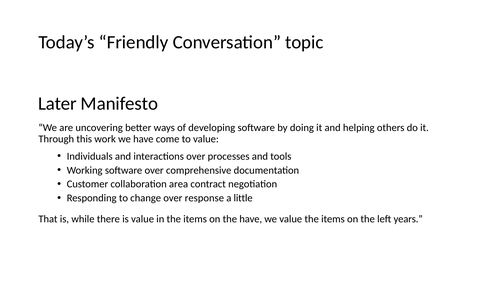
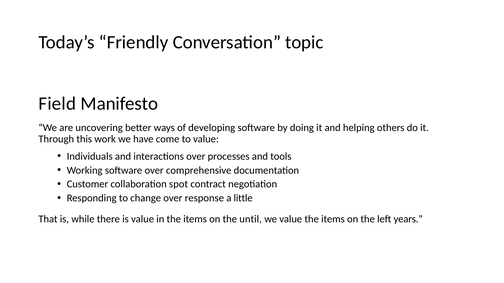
Later: Later -> Field
area: area -> spot
the have: have -> until
